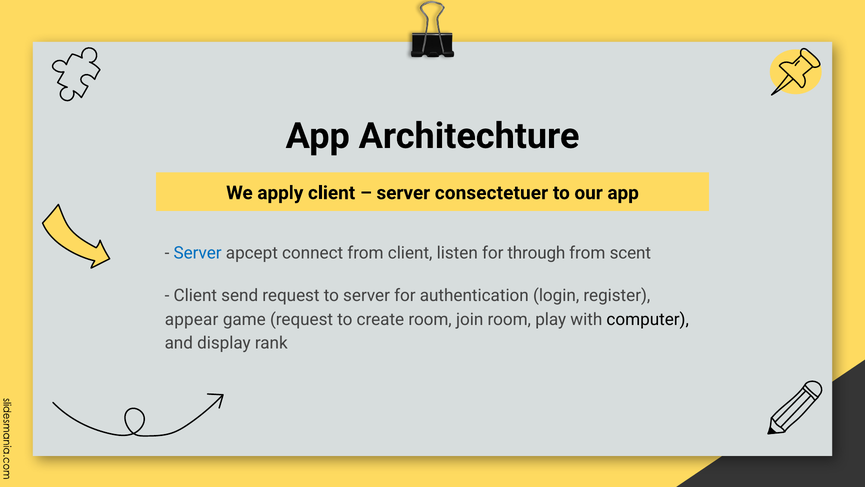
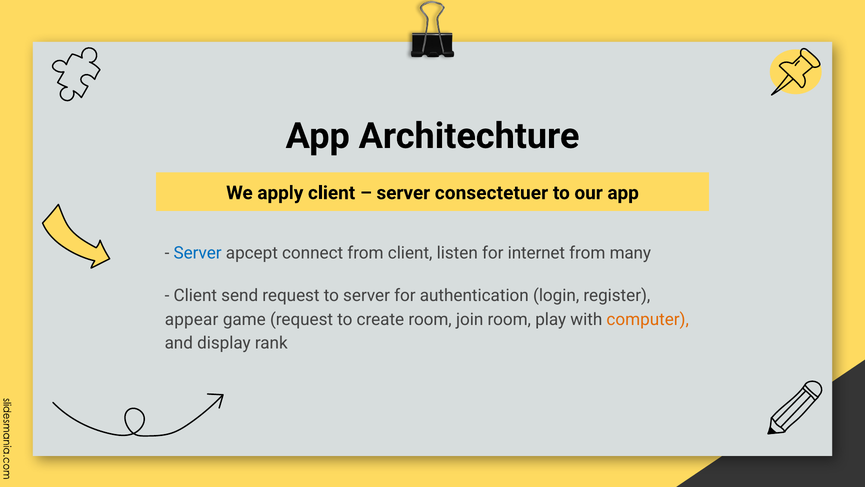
through: through -> internet
scent: scent -> many
computer colour: black -> orange
